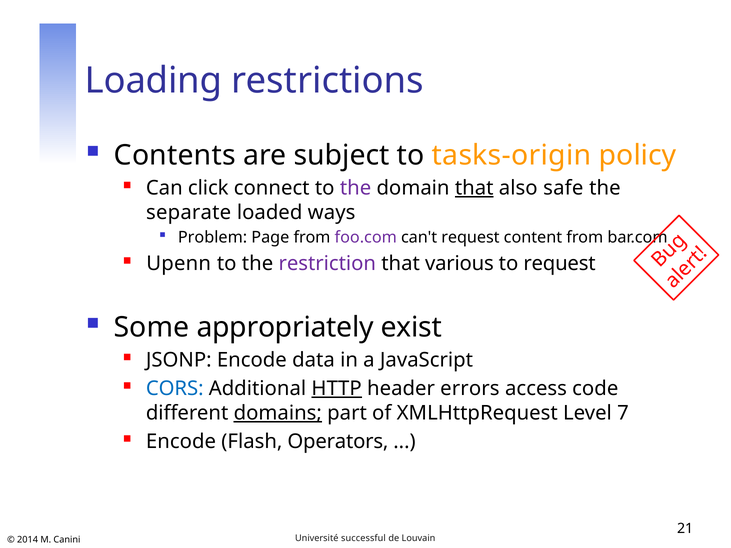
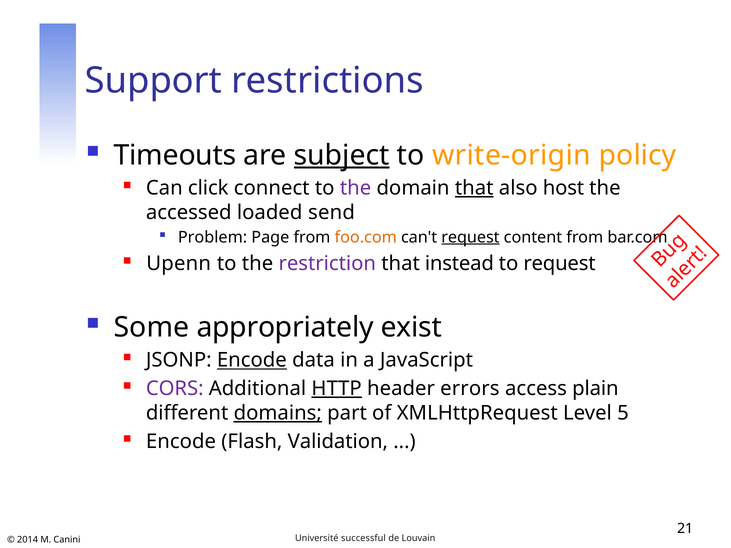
Loading: Loading -> Support
Contents: Contents -> Timeouts
subject underline: none -> present
tasks-origin: tasks-origin -> write-origin
safe: safe -> host
separate: separate -> accessed
ways: ways -> send
foo.com colour: purple -> orange
request at (470, 237) underline: none -> present
various: various -> instead
Encode at (252, 360) underline: none -> present
CORS colour: blue -> purple
code: code -> plain
7: 7 -> 5
Operators: Operators -> Validation
